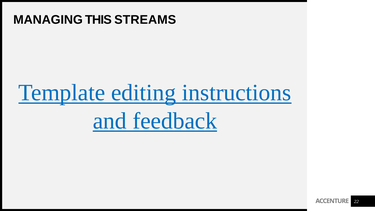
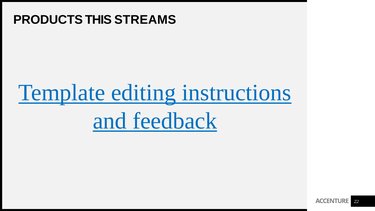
MANAGING: MANAGING -> PRODUCTS
